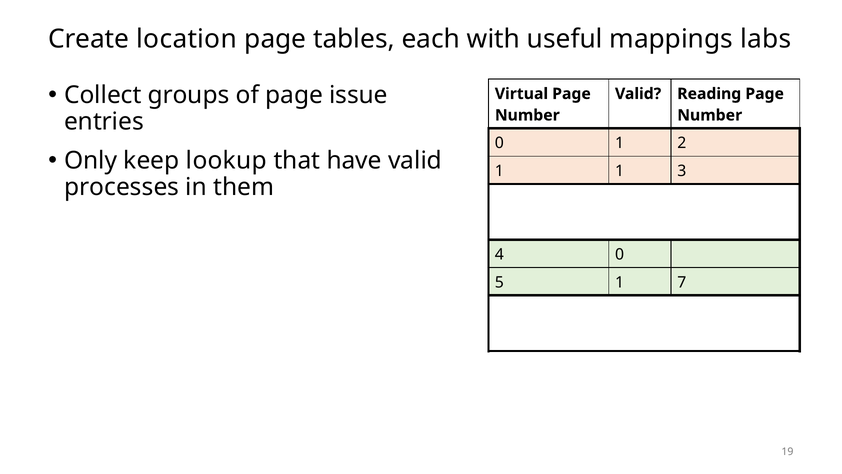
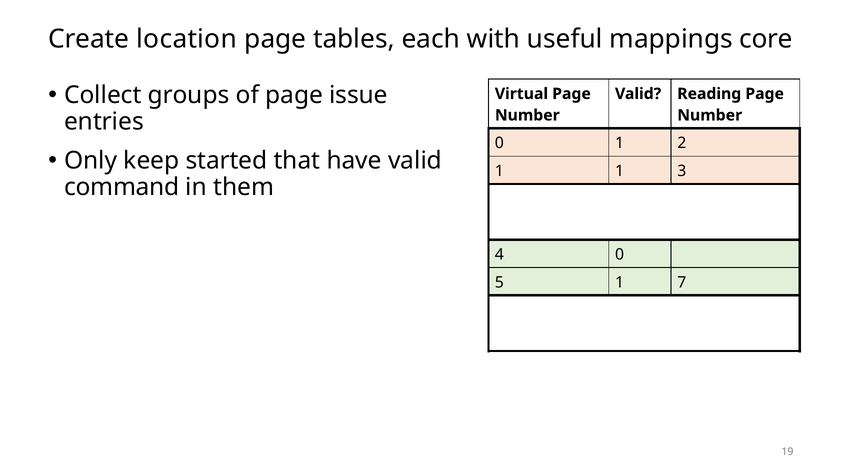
labs: labs -> core
lookup: lookup -> started
processes: processes -> command
